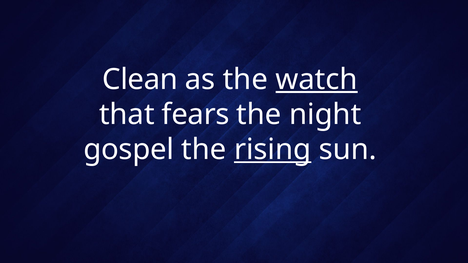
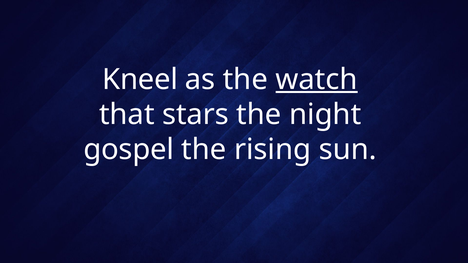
Clean: Clean -> Kneel
fears: fears -> stars
rising underline: present -> none
